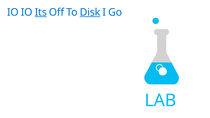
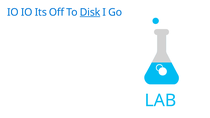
Its underline: present -> none
